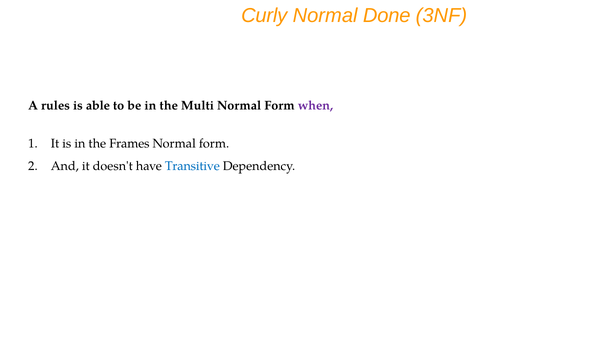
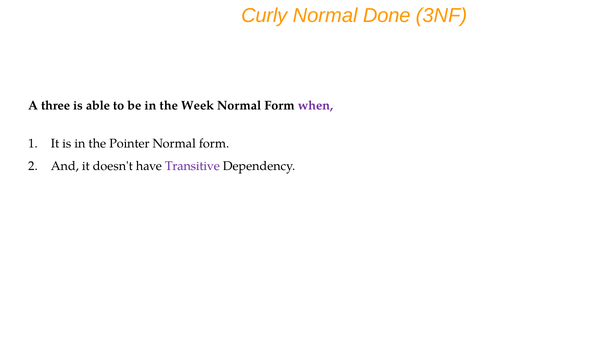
rules: rules -> three
Multi: Multi -> Week
Frames: Frames -> Pointer
Transitive colour: blue -> purple
